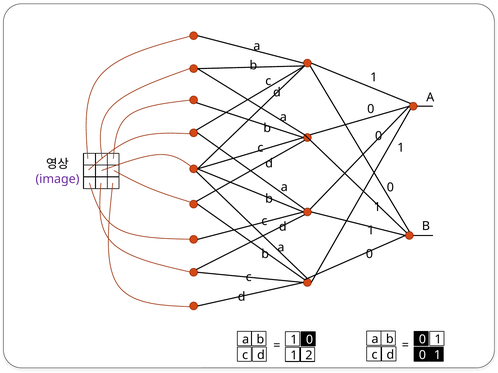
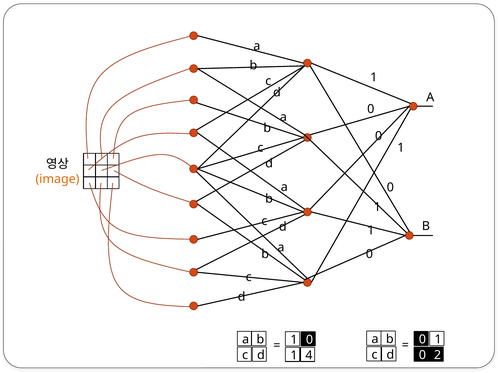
image colour: purple -> orange
1 at (437, 355): 1 -> 2
2: 2 -> 4
